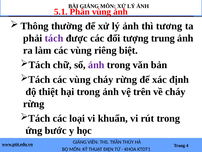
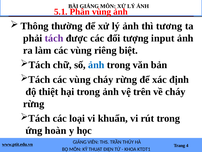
trung: trung -> input
ảnh at (96, 65) colour: purple -> blue
bước: bước -> hoàn
